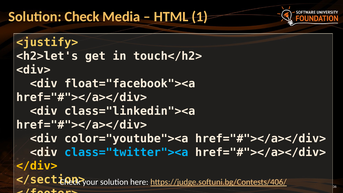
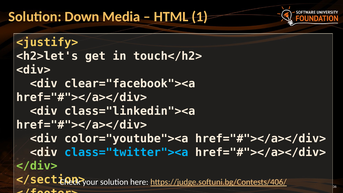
Solution Check: Check -> Down
float="facebook"><a: float="facebook"><a -> clear="facebook"><a
</div> colour: yellow -> light green
